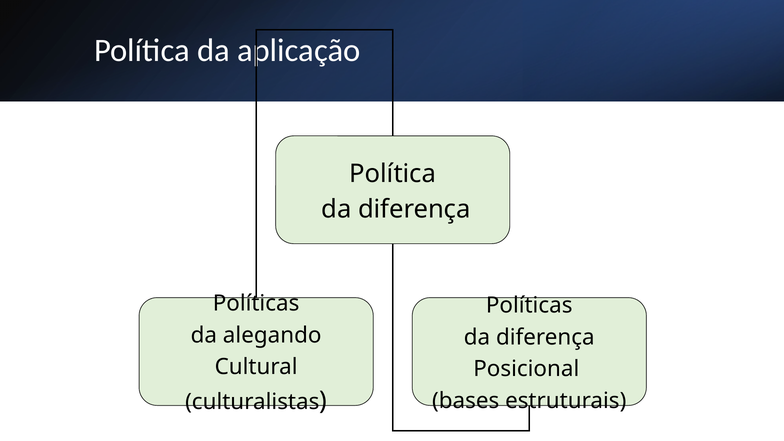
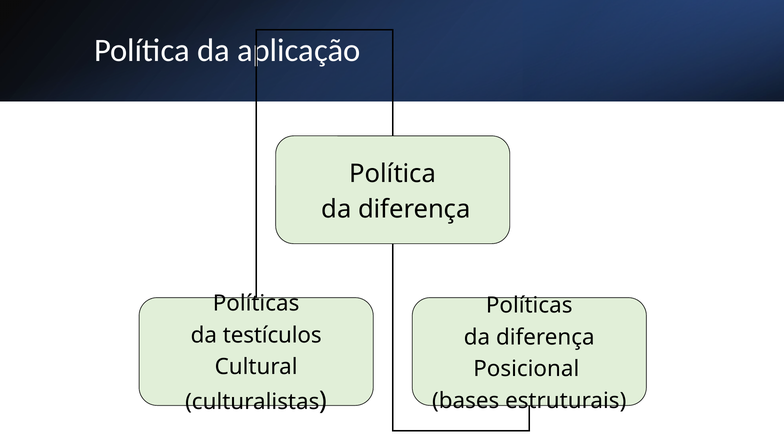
alegando: alegando -> testículos
